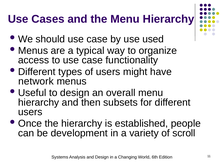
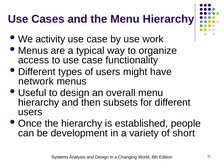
should: should -> activity
used: used -> work
scroll: scroll -> short
